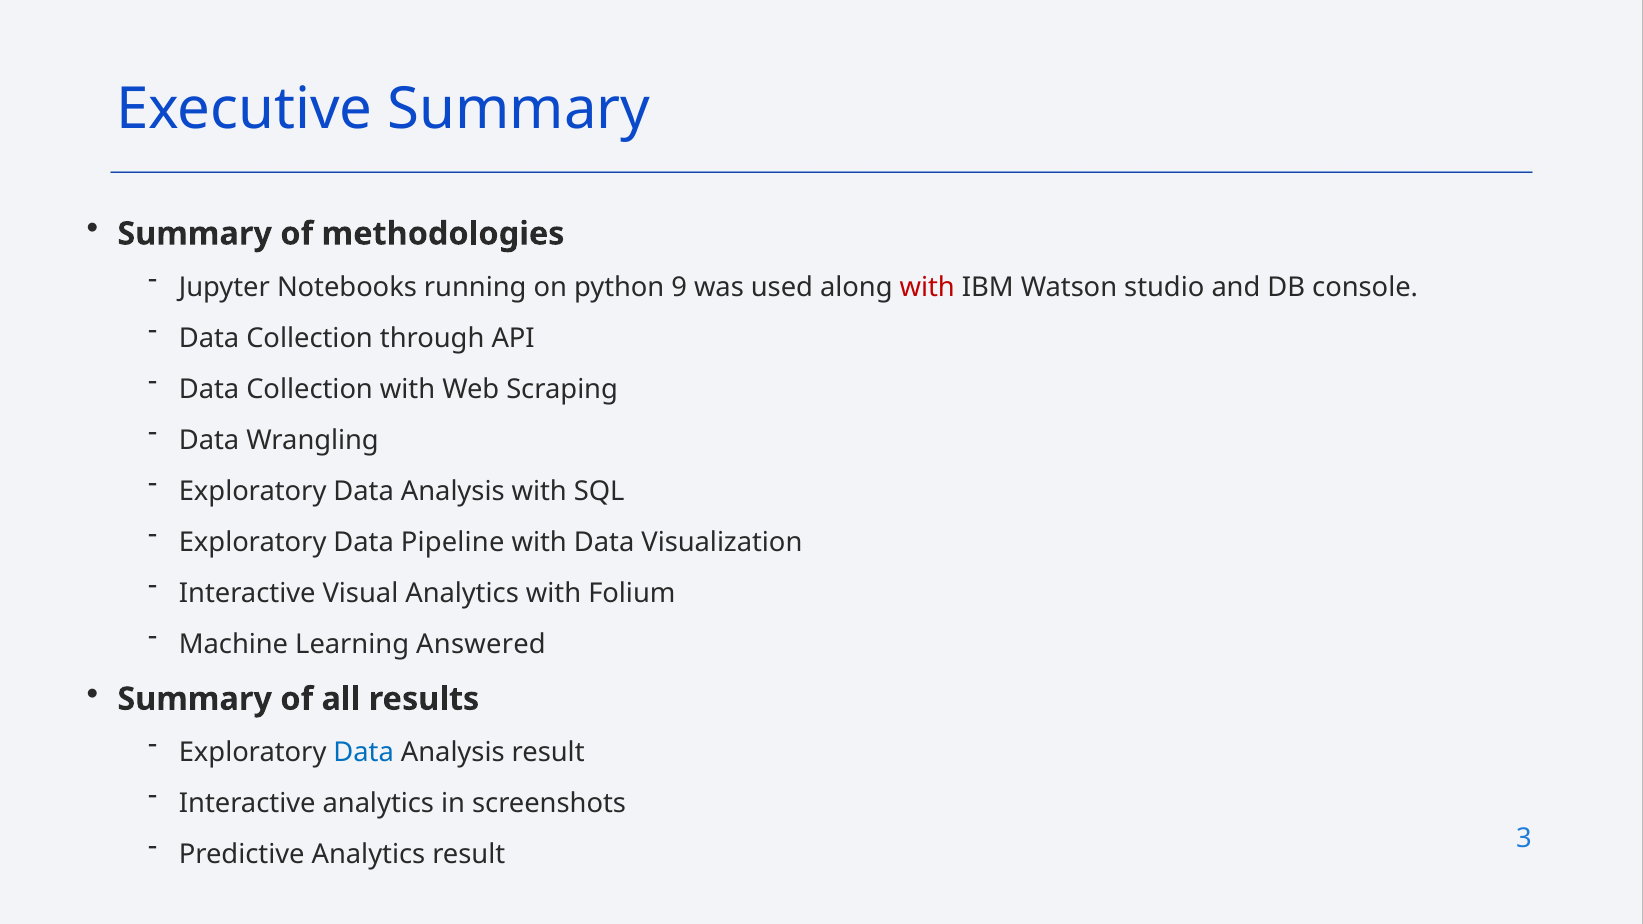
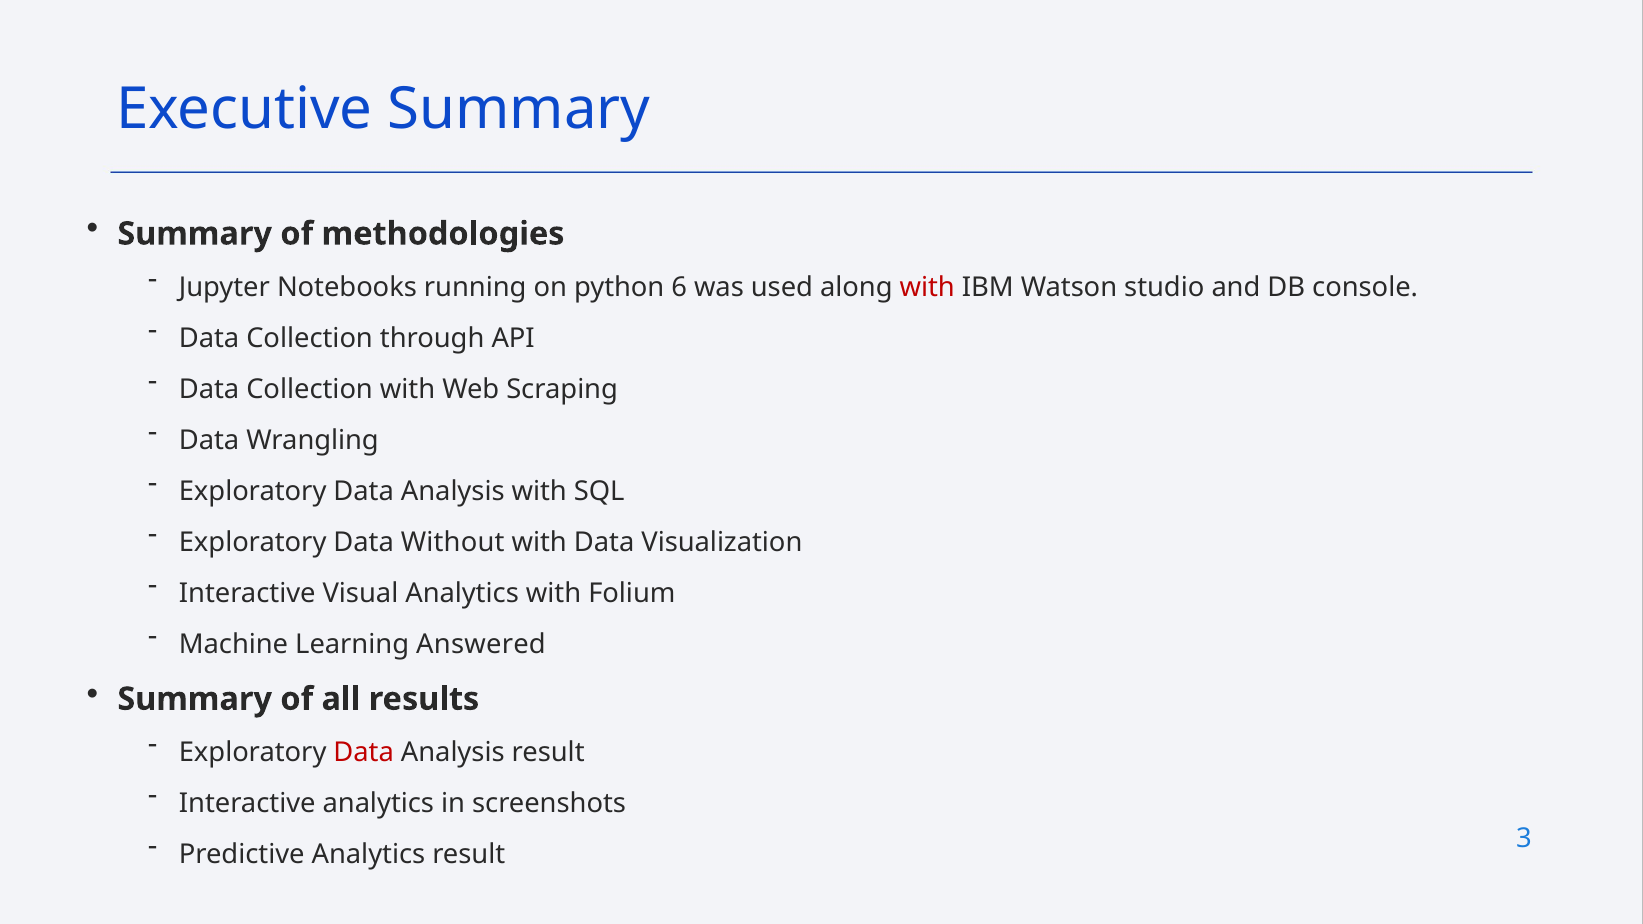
9: 9 -> 6
Pipeline: Pipeline -> Without
Data at (364, 752) colour: blue -> red
